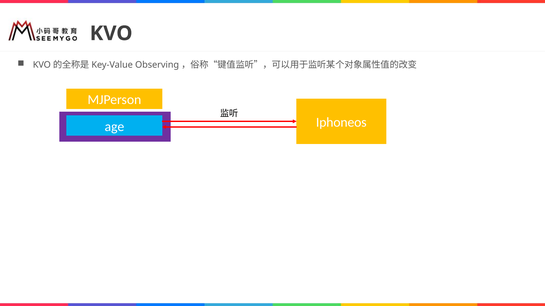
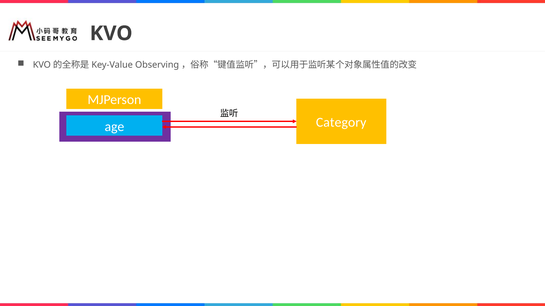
Iphoneos: Iphoneos -> Category
